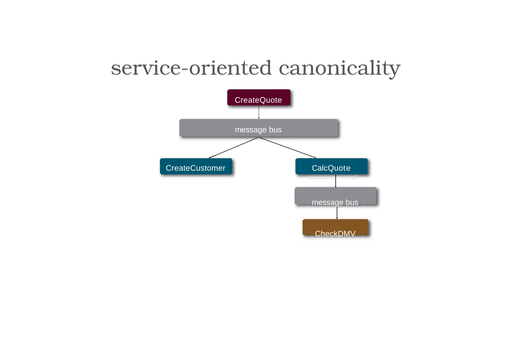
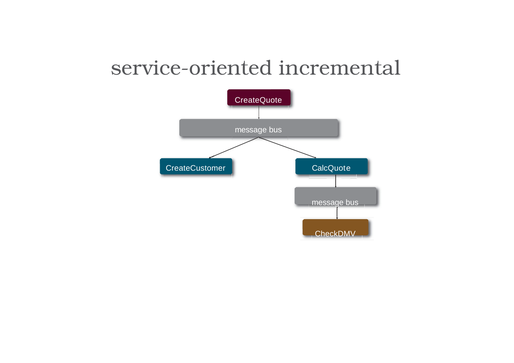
canonicality: canonicality -> incremental
